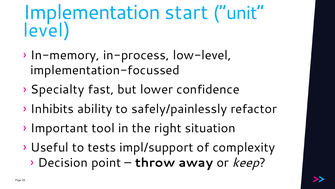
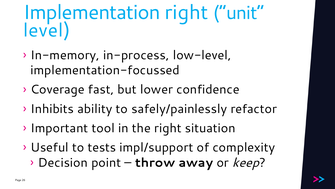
Implementation start: start -> right
Specialty: Specialty -> Coverage
